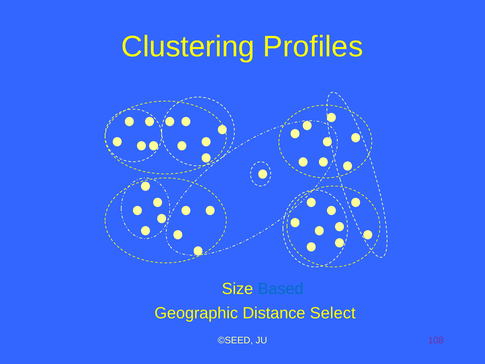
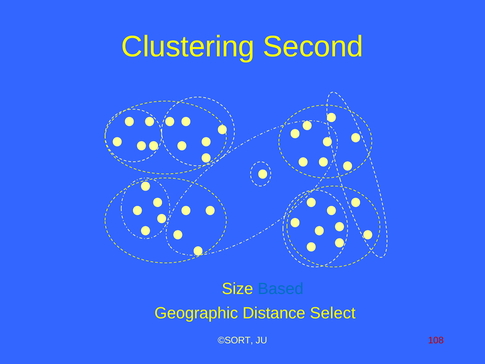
Profiles: Profiles -> Second
©SEED: ©SEED -> ©SORT
108 colour: purple -> red
